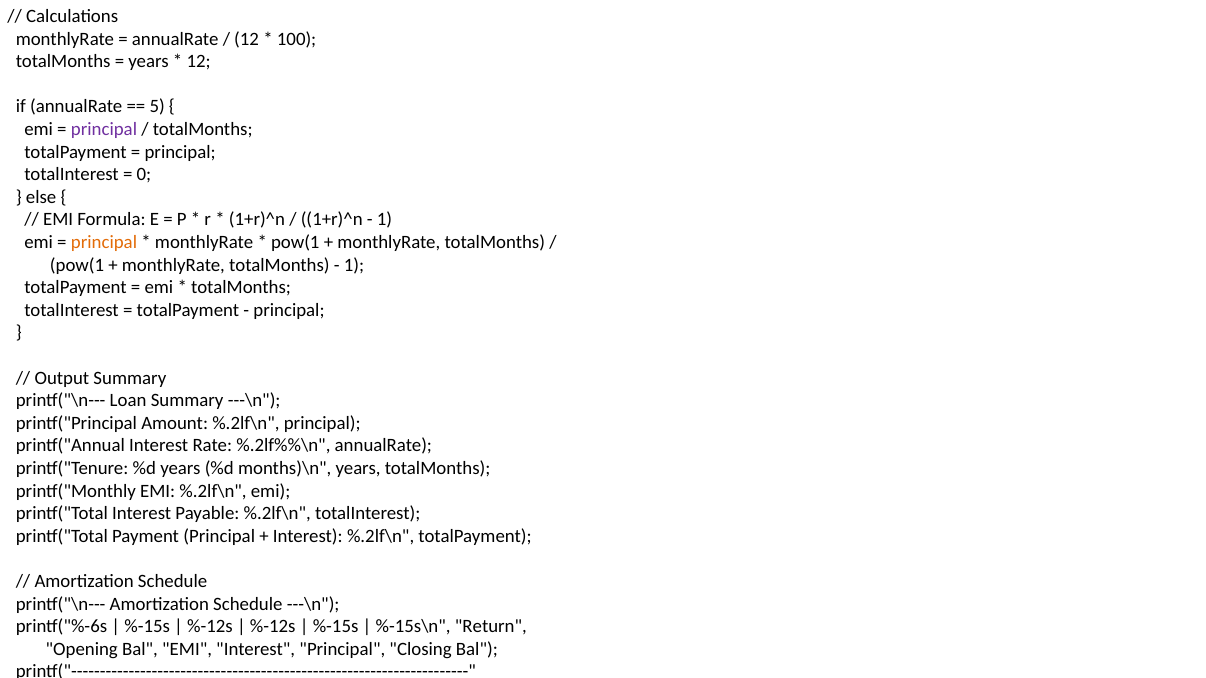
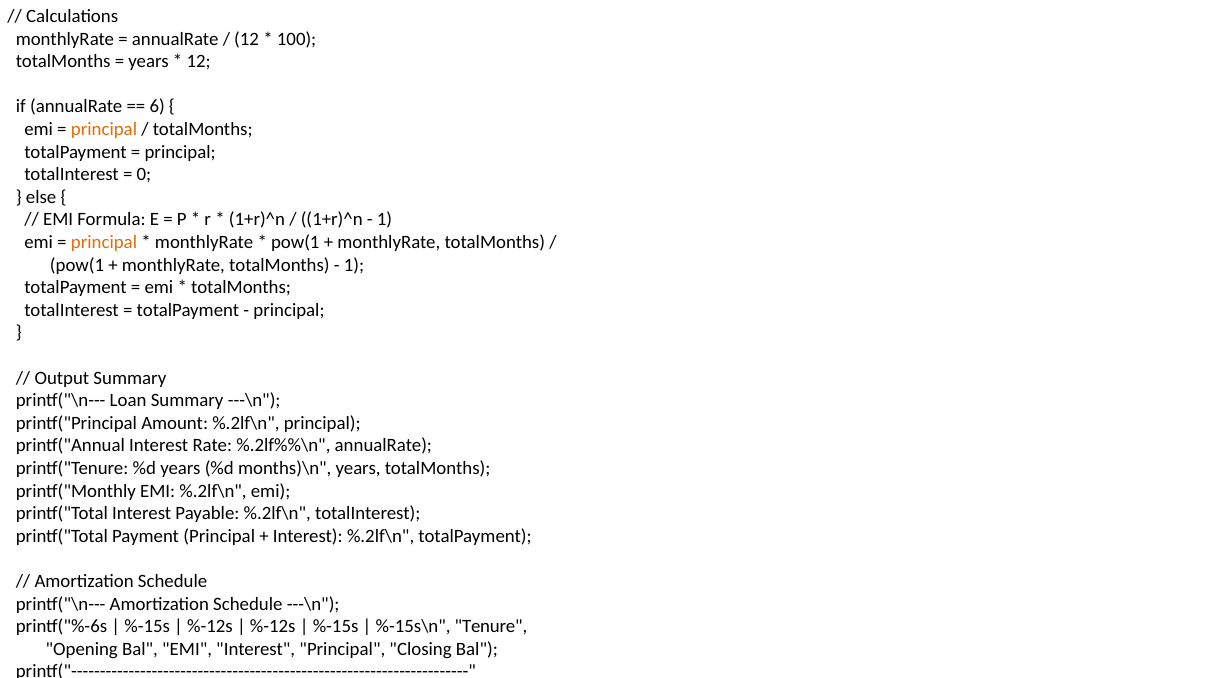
5: 5 -> 6
principal at (104, 129) colour: purple -> orange
Return: Return -> Tenure
